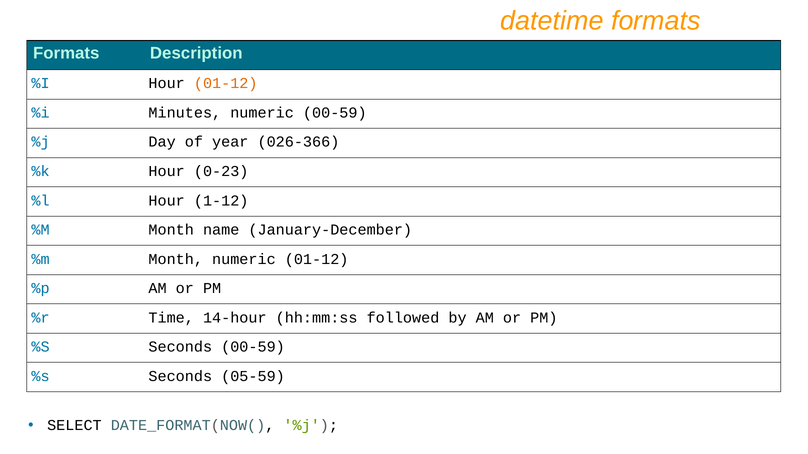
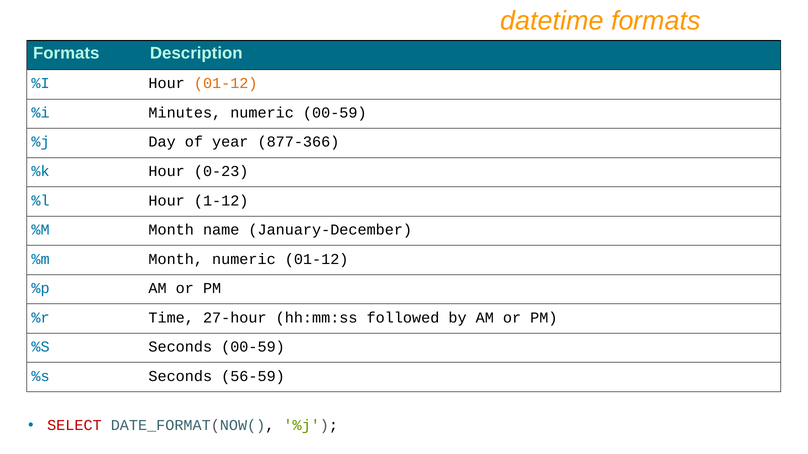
026-366: 026-366 -> 877-366
14-hour: 14-hour -> 27-hour
05-59: 05-59 -> 56-59
SELECT colour: black -> red
